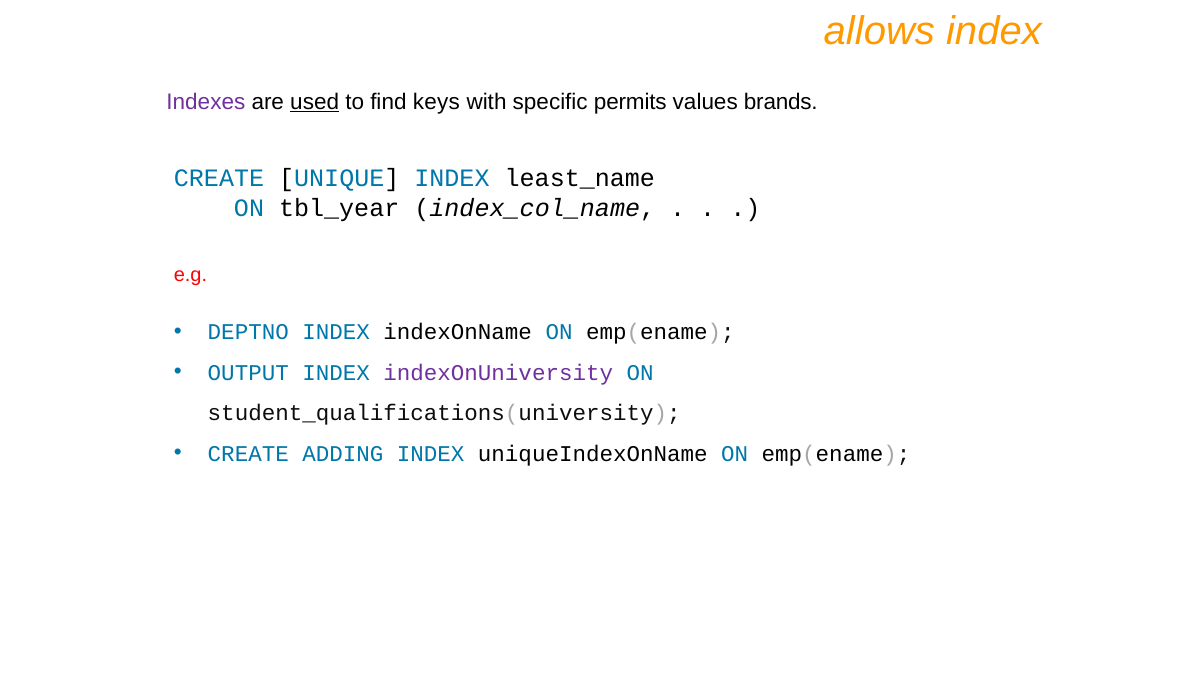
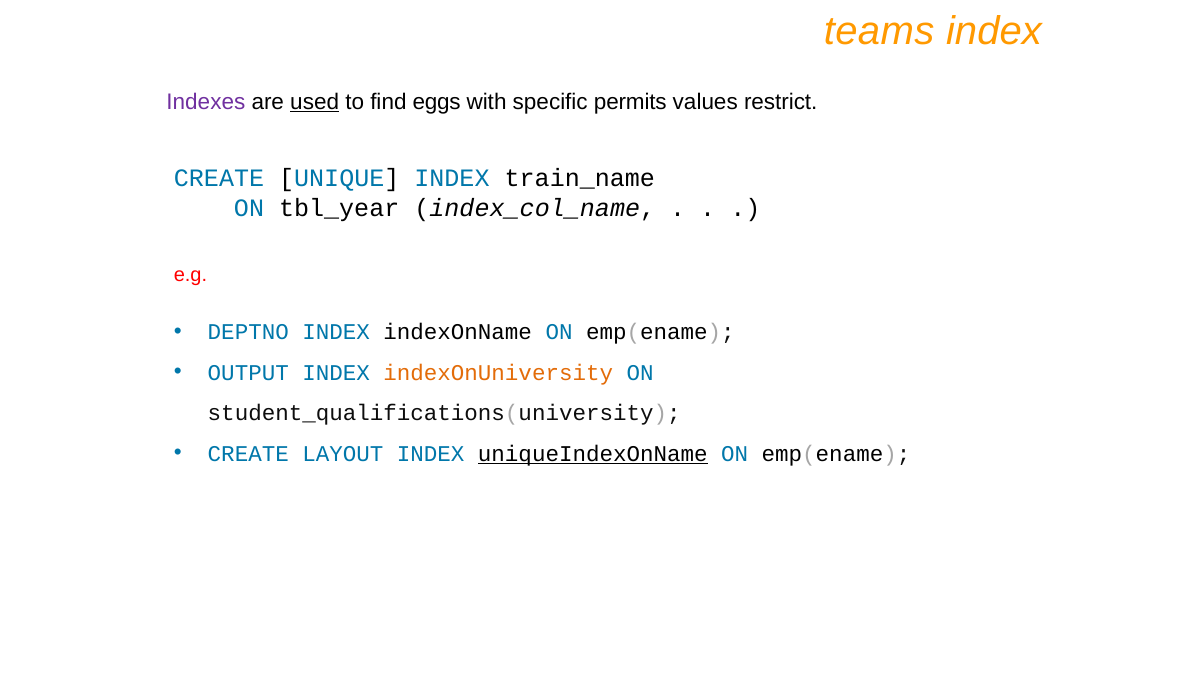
allows: allows -> teams
keys: keys -> eggs
brands: brands -> restrict
least_name: least_name -> train_name
indexOnUniversity colour: purple -> orange
ADDING: ADDING -> LAYOUT
uniqueIndexOnName underline: none -> present
